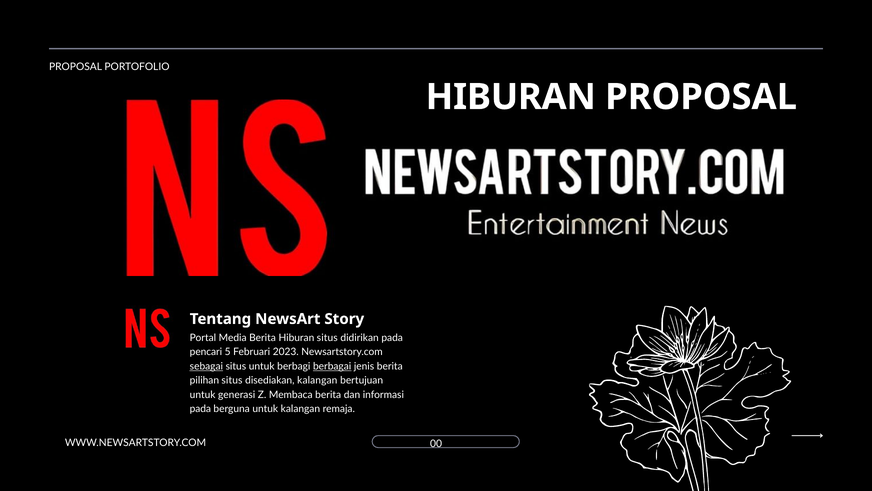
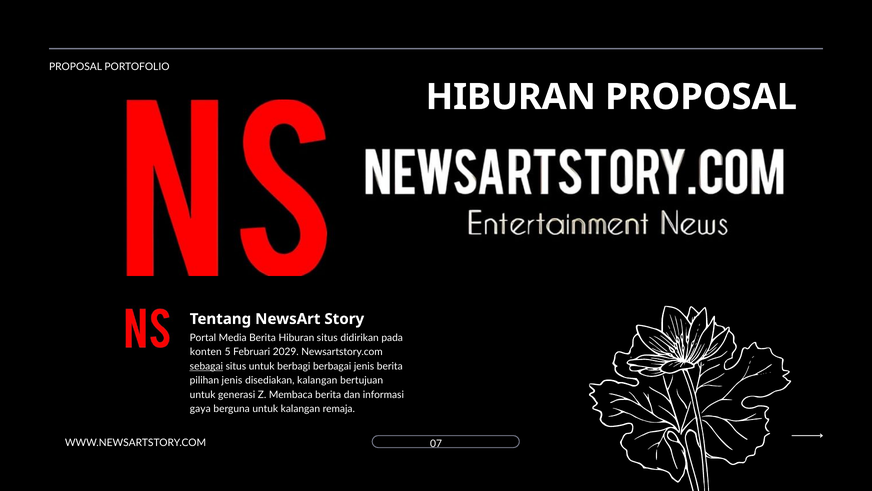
pencari: pencari -> konten
2023: 2023 -> 2029
berbagai underline: present -> none
pilihan situs: situs -> jenis
pada at (200, 408): pada -> gaya
00: 00 -> 07
